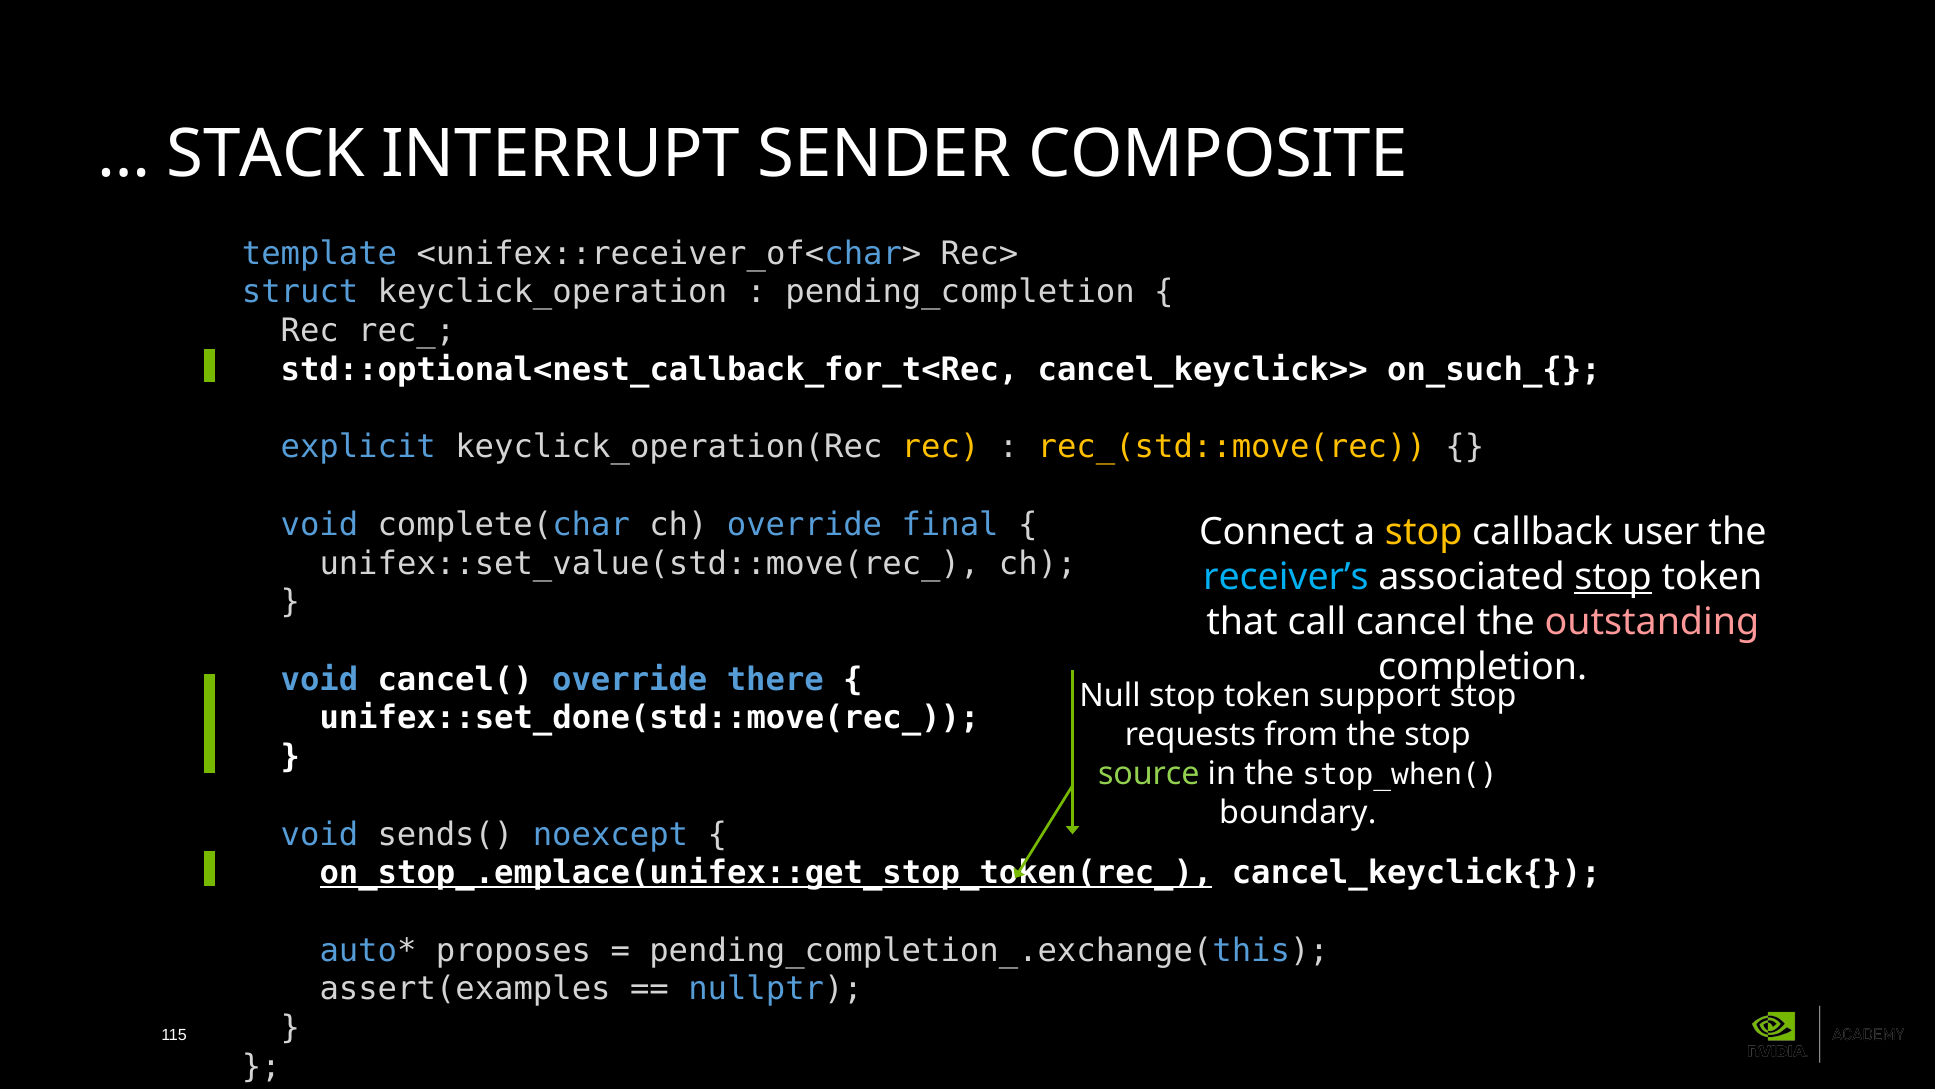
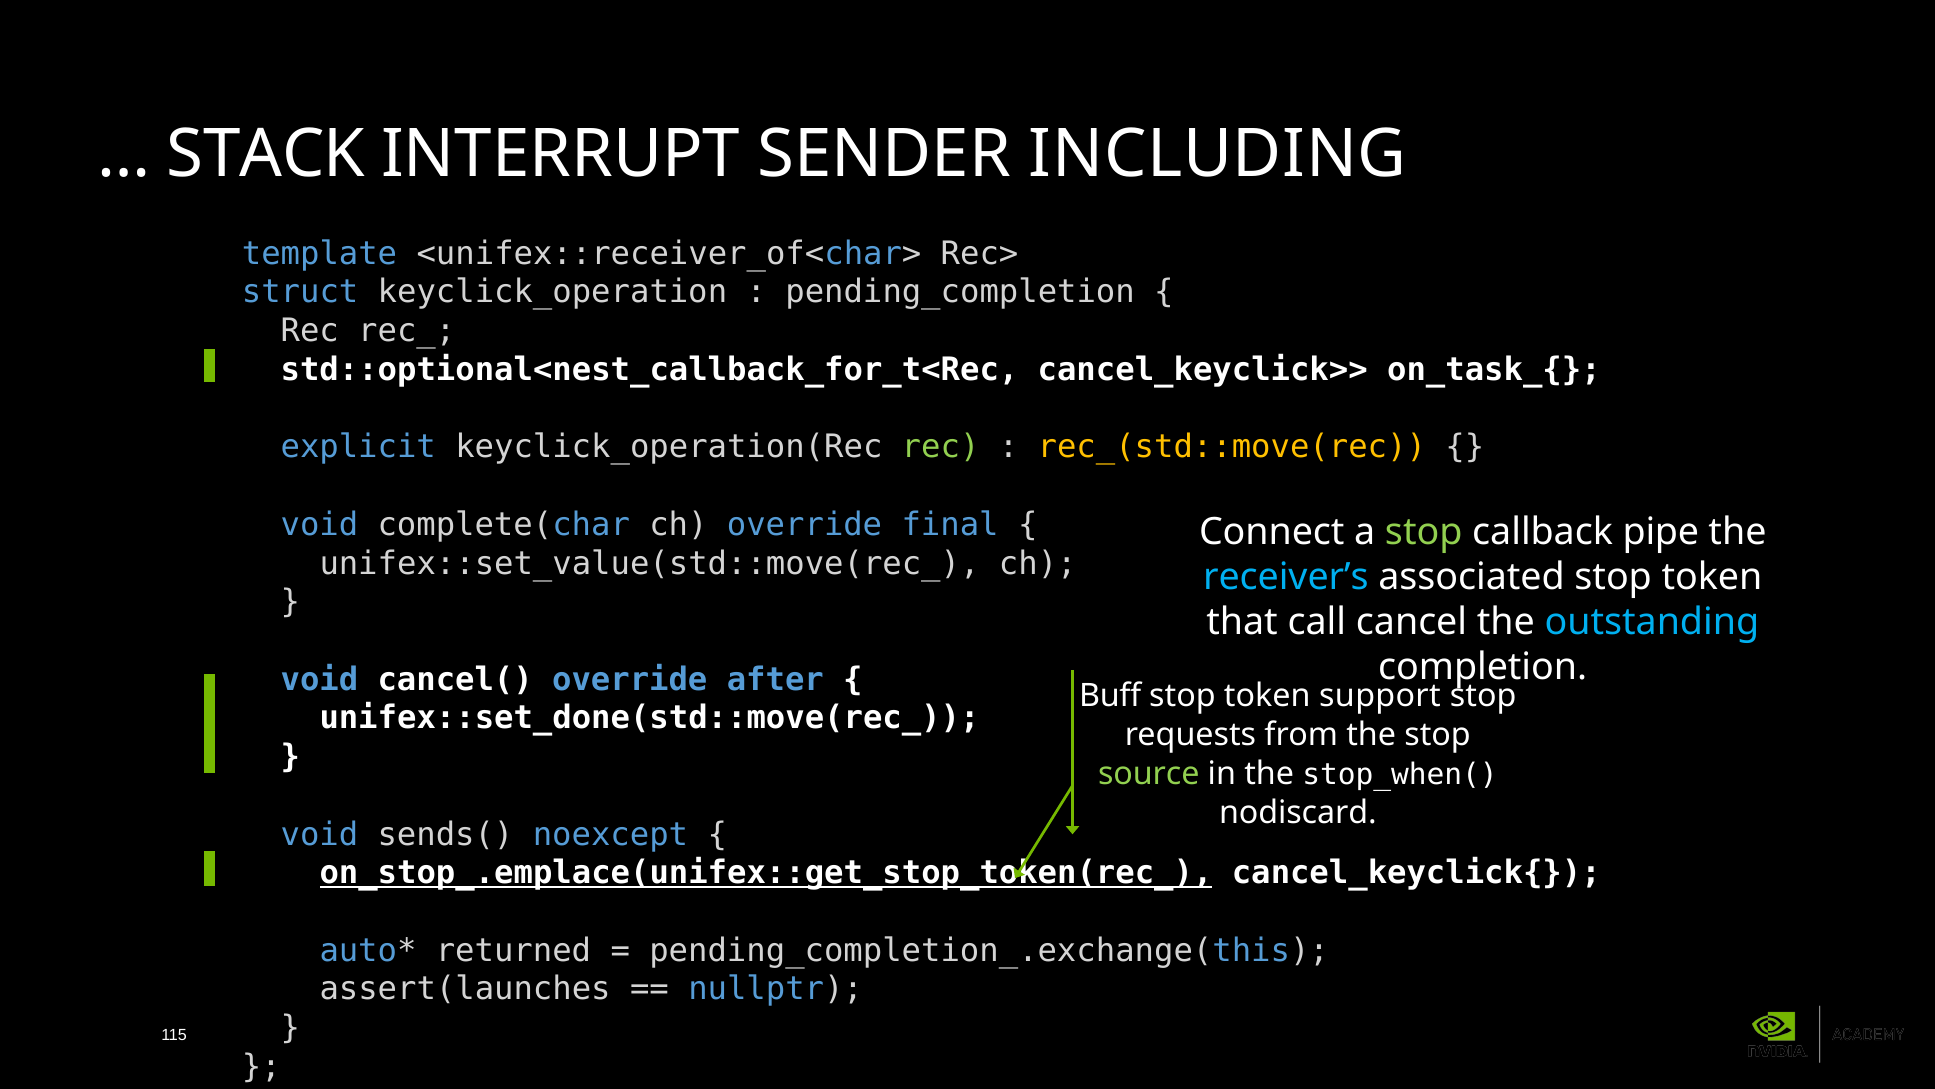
COMPOSITE: COMPOSITE -> INCLUDING
on_such_{: on_such_{ -> on_task_{
rec at (941, 447) colour: yellow -> light green
stop at (1424, 532) colour: yellow -> light green
user: user -> pipe
stop at (1613, 577) underline: present -> none
outstanding colour: pink -> light blue
there: there -> after
Null: Null -> Buff
boundary: boundary -> nodiscard
proposes: proposes -> returned
assert(examples: assert(examples -> assert(launches
